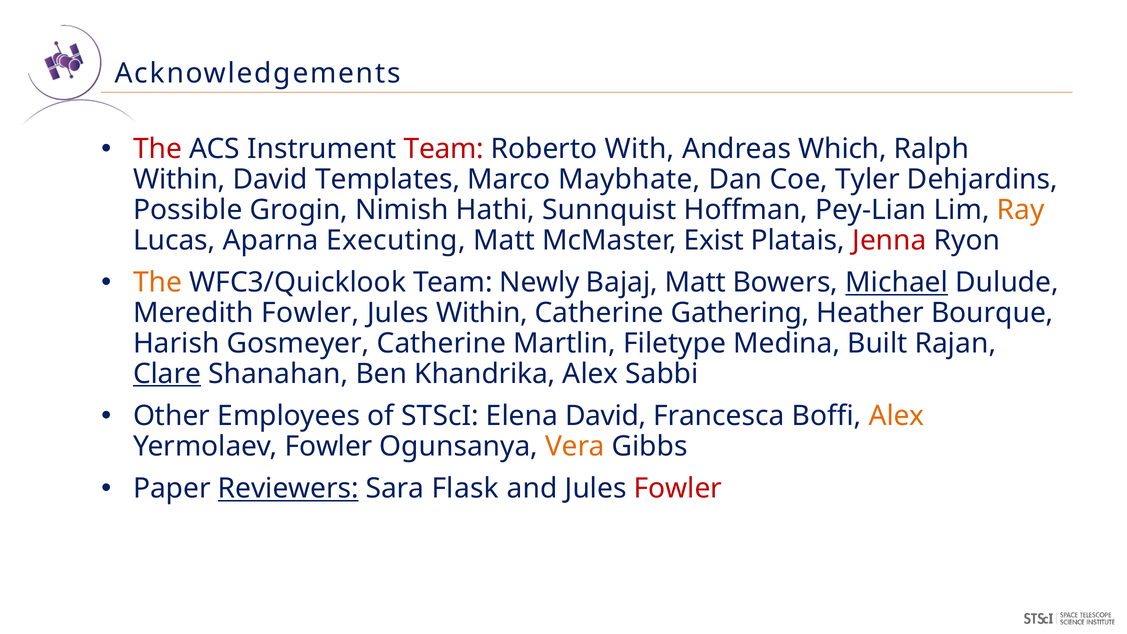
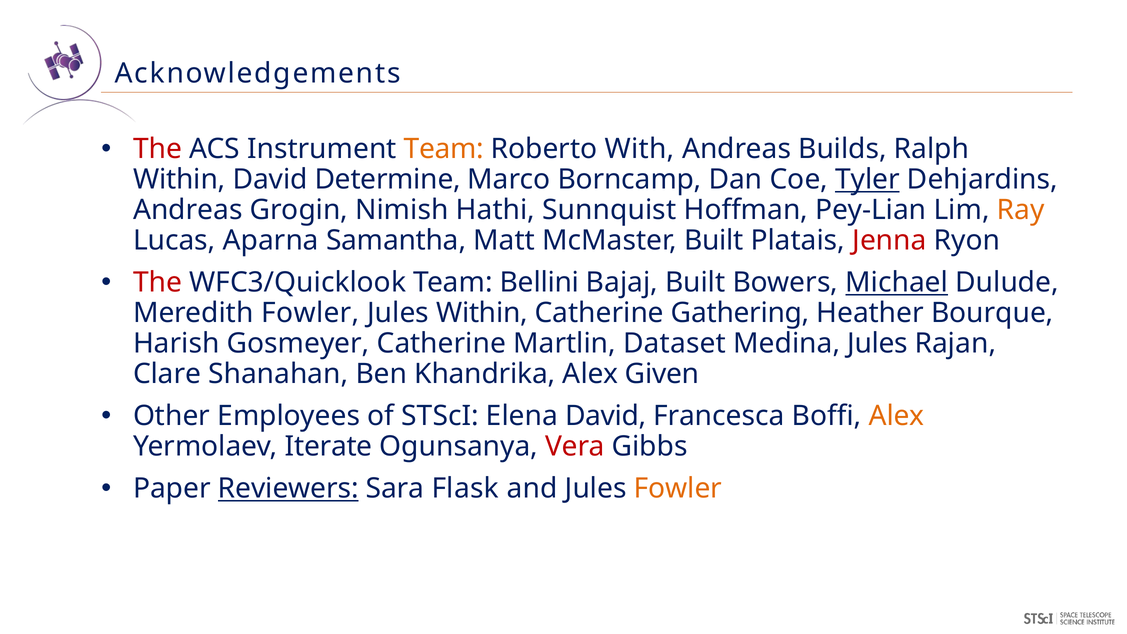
Team at (444, 149) colour: red -> orange
Which: Which -> Builds
Templates: Templates -> Determine
Maybhate: Maybhate -> Borncamp
Tyler underline: none -> present
Possible at (188, 210): Possible -> Andreas
Executing: Executing -> Samantha
McMaster Exist: Exist -> Built
The at (157, 282) colour: orange -> red
Newly: Newly -> Bellini
Bajaj Matt: Matt -> Built
Filetype: Filetype -> Dataset
Medina Built: Built -> Jules
Clare underline: present -> none
Sabbi: Sabbi -> Given
Yermolaev Fowler: Fowler -> Iterate
Vera colour: orange -> red
Fowler at (678, 488) colour: red -> orange
